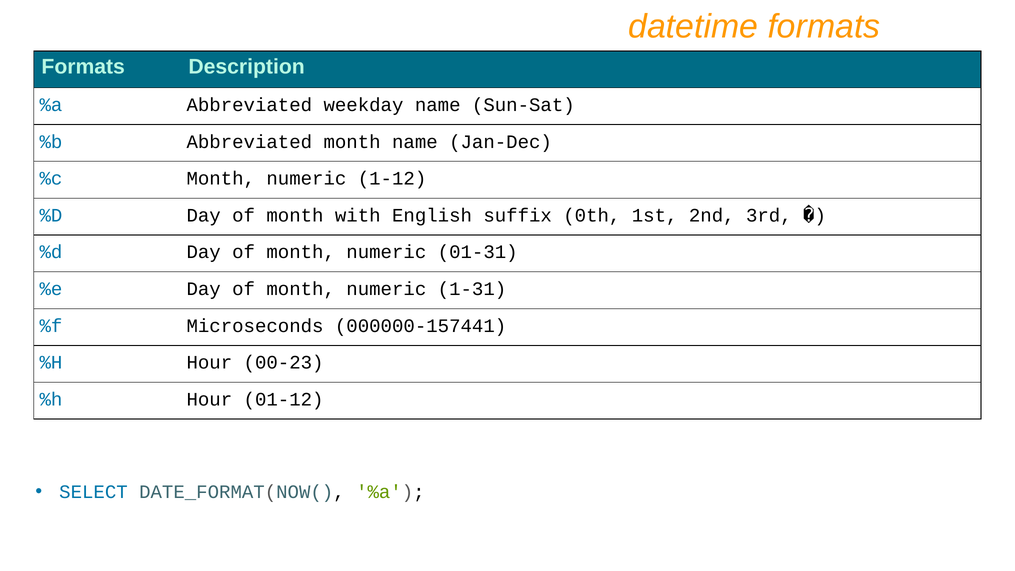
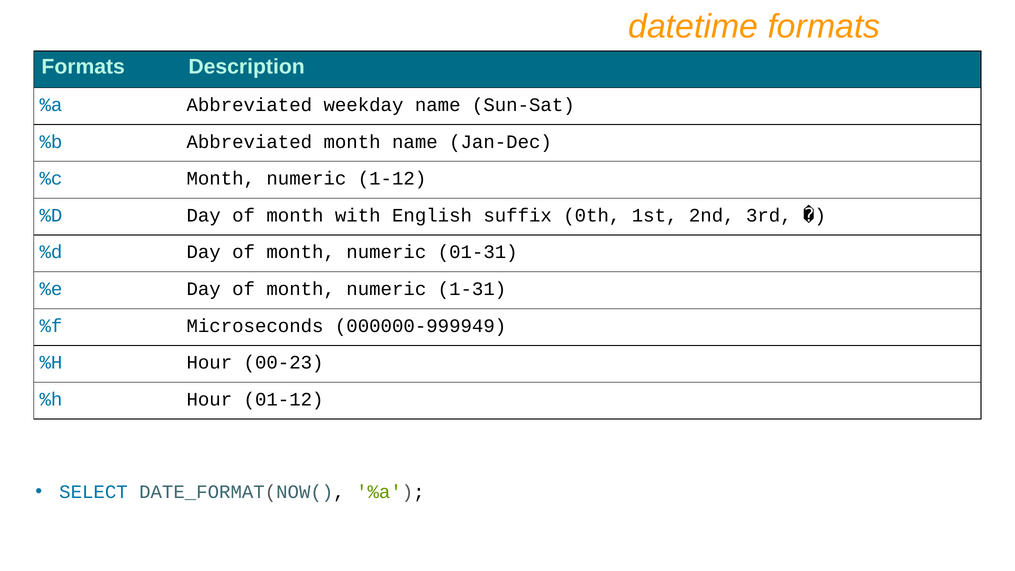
000000-157441: 000000-157441 -> 000000-999949
